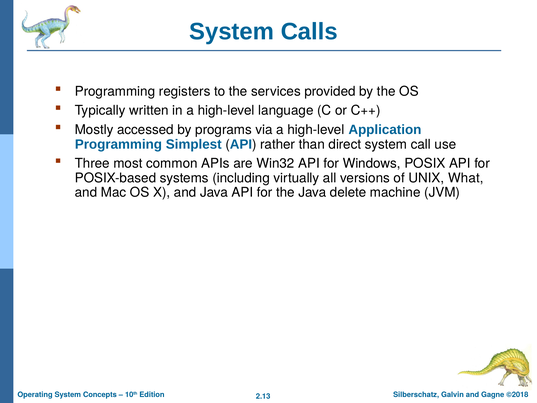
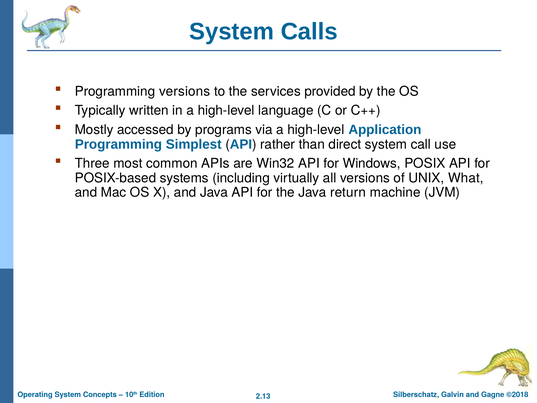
Programming registers: registers -> versions
delete: delete -> return
